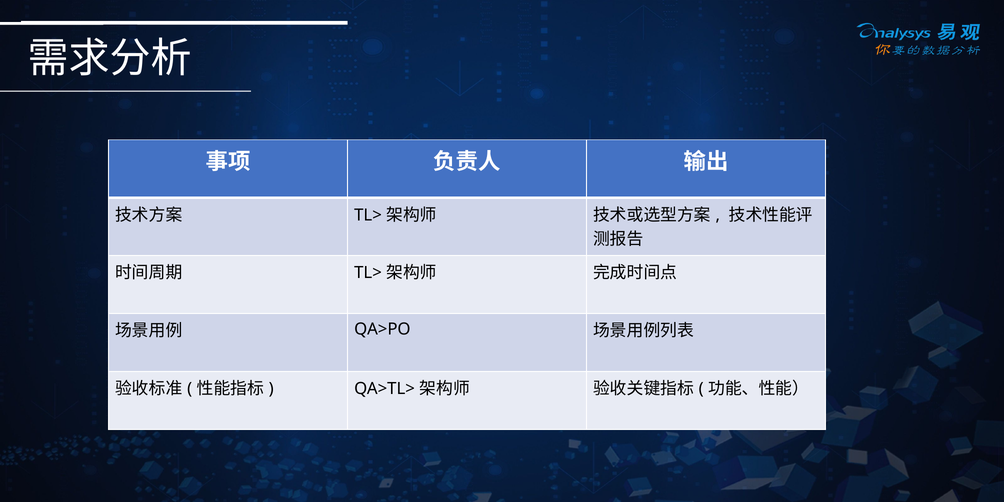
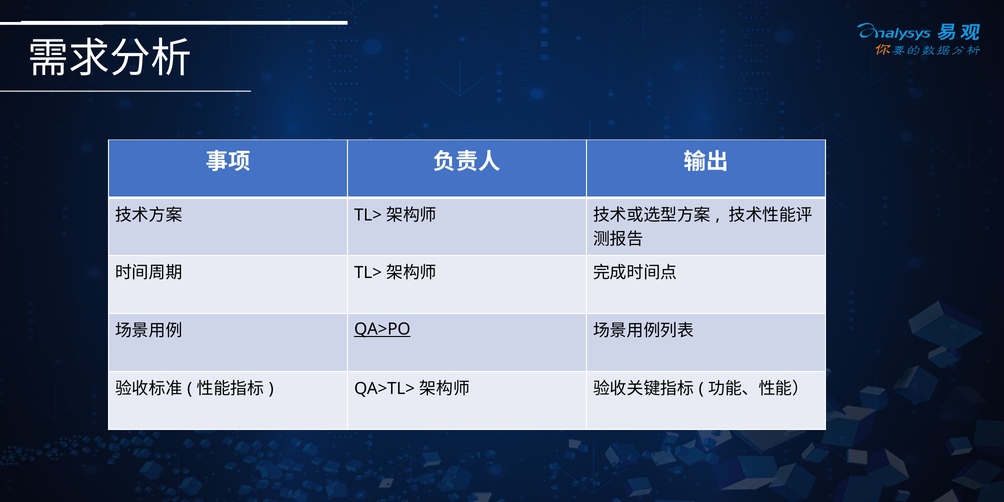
QA>PO underline: none -> present
